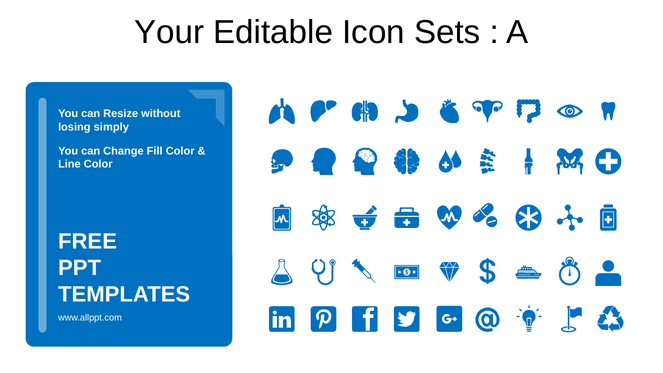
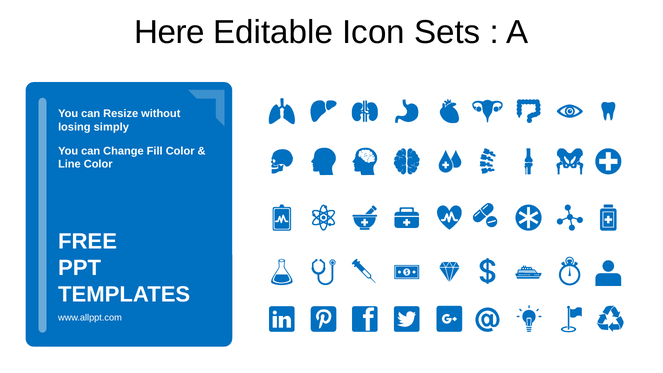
Your: Your -> Here
